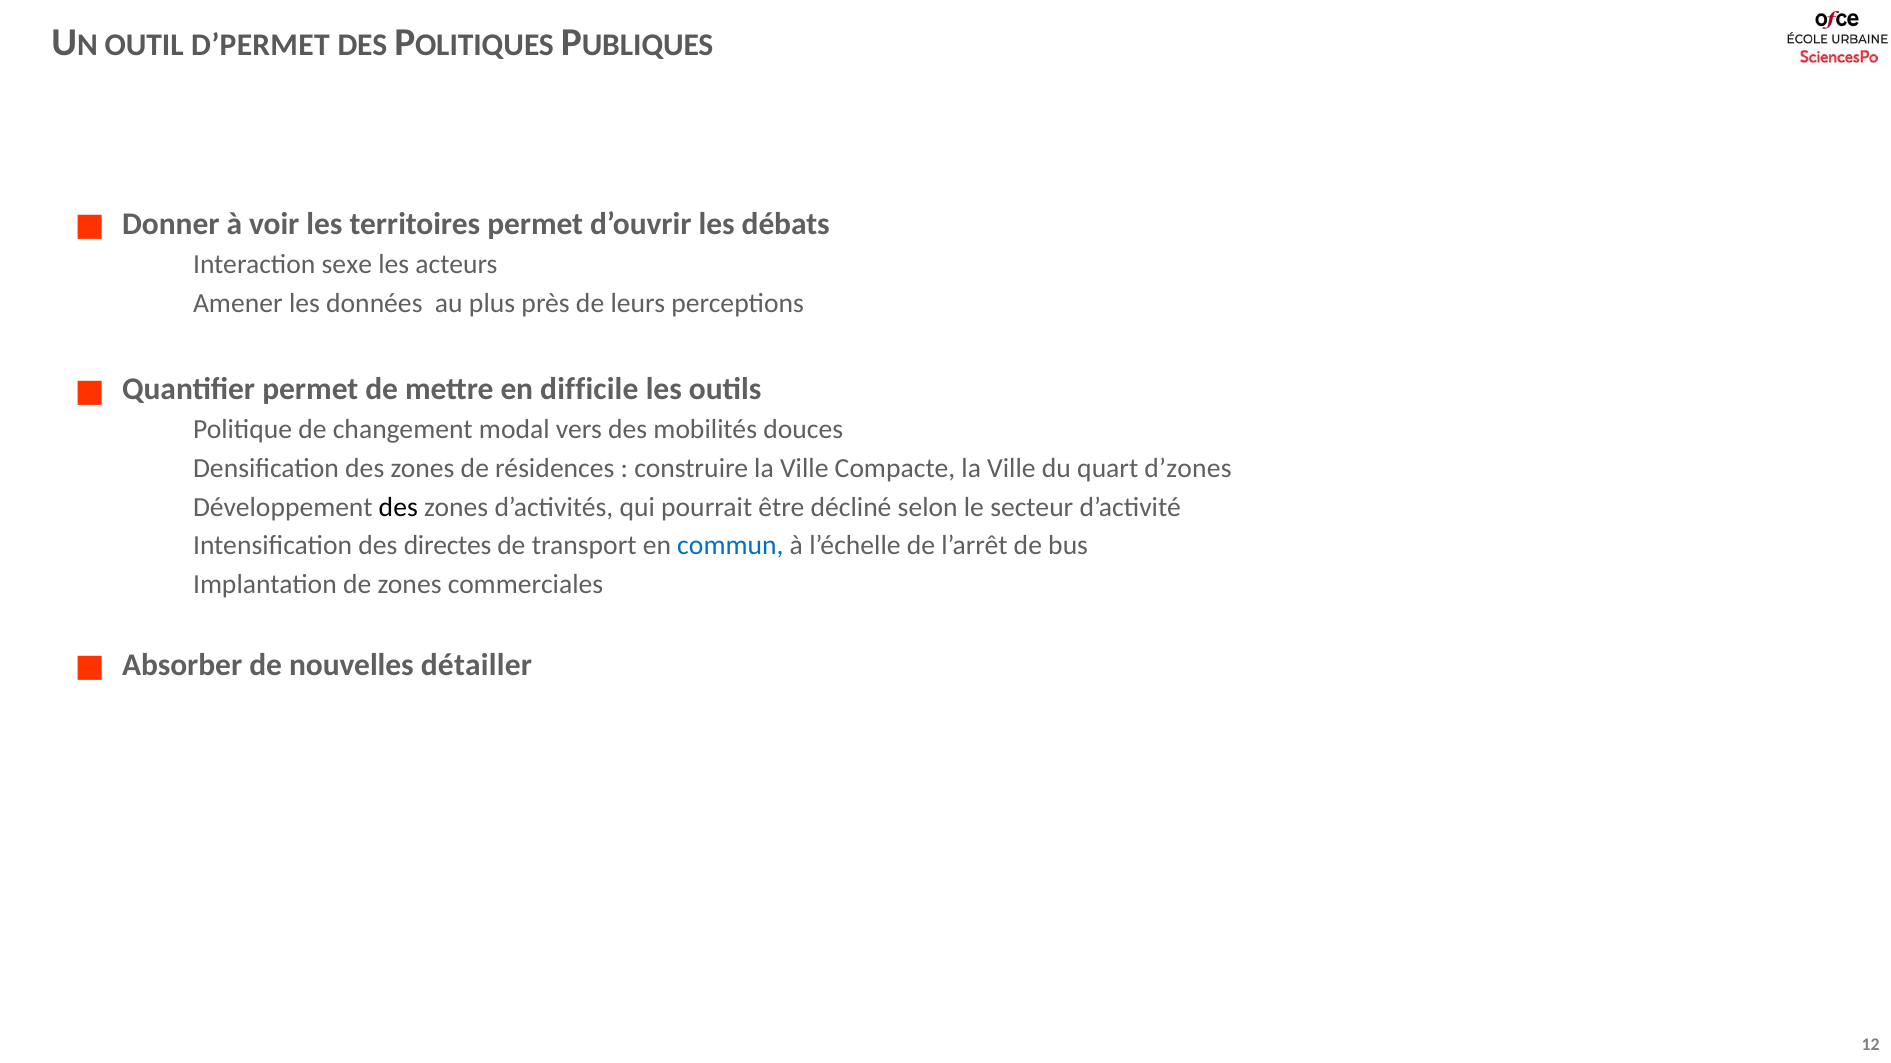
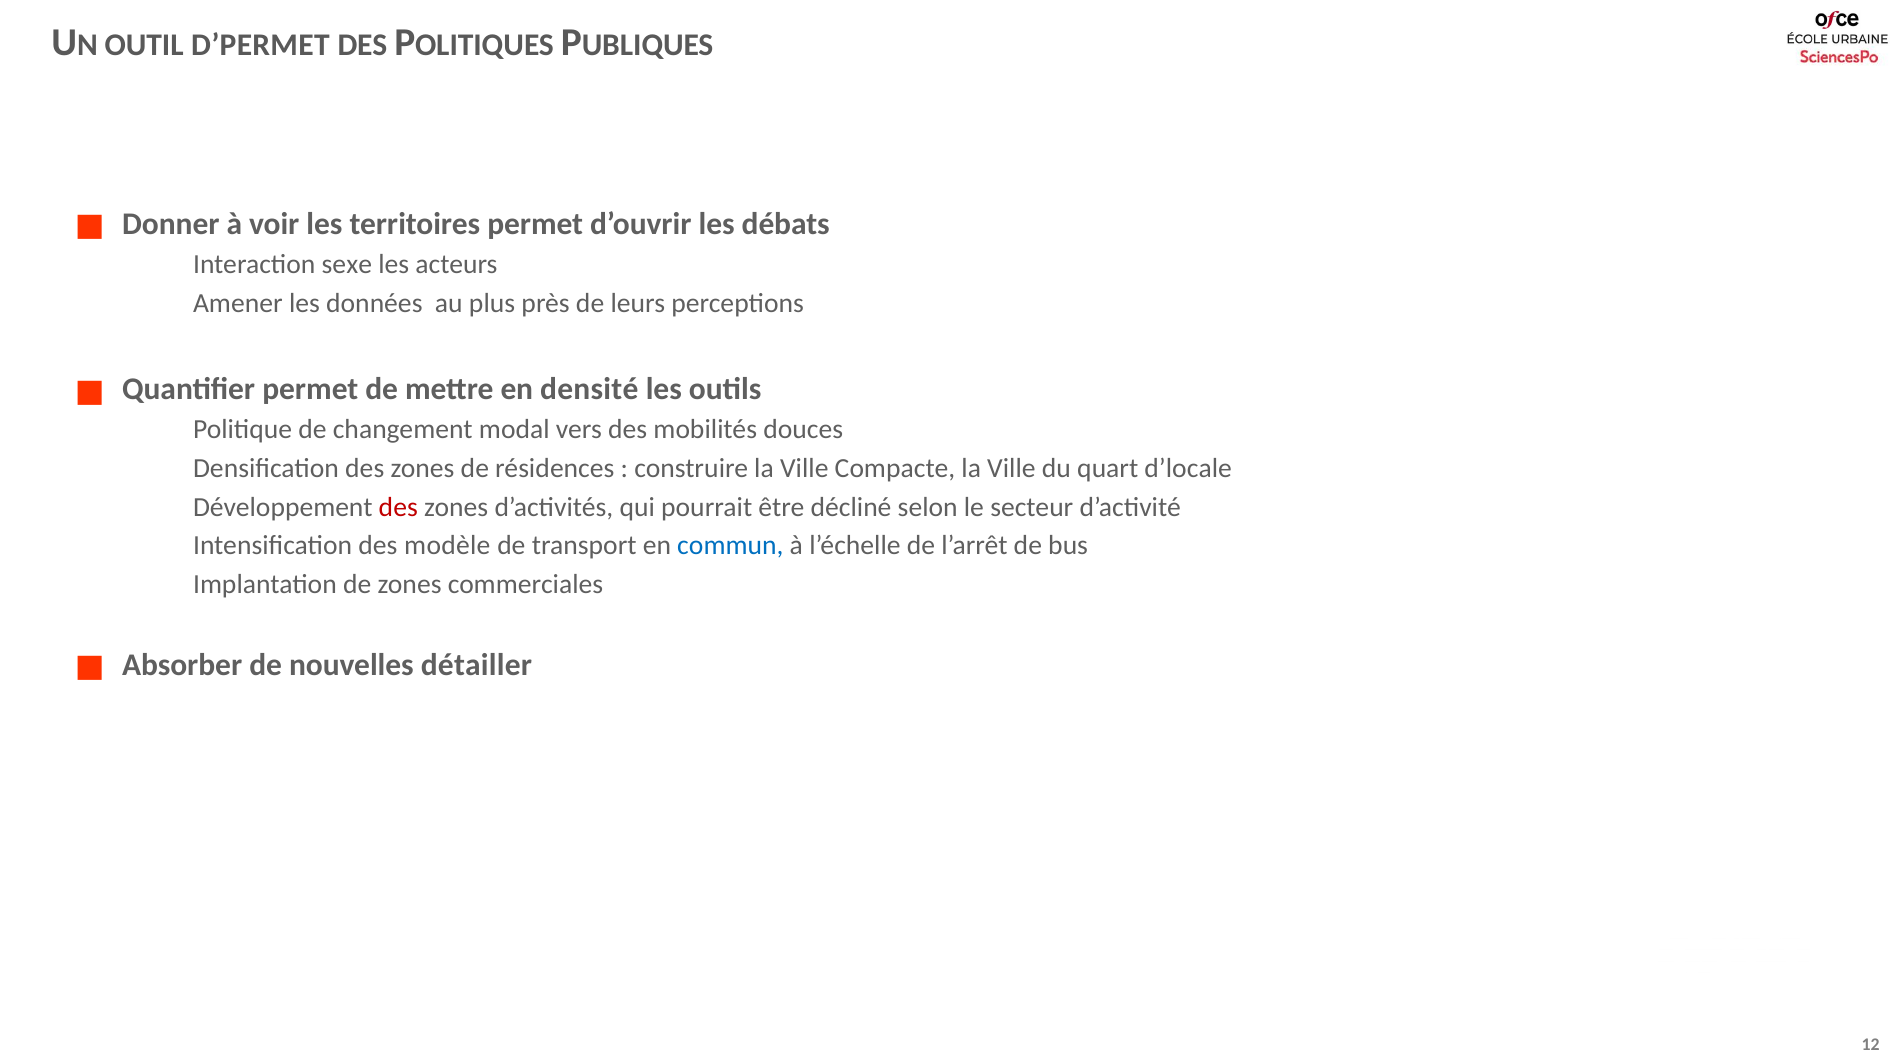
difficile: difficile -> densité
d’zones: d’zones -> d’locale
des at (398, 507) colour: black -> red
directes: directes -> modèle
